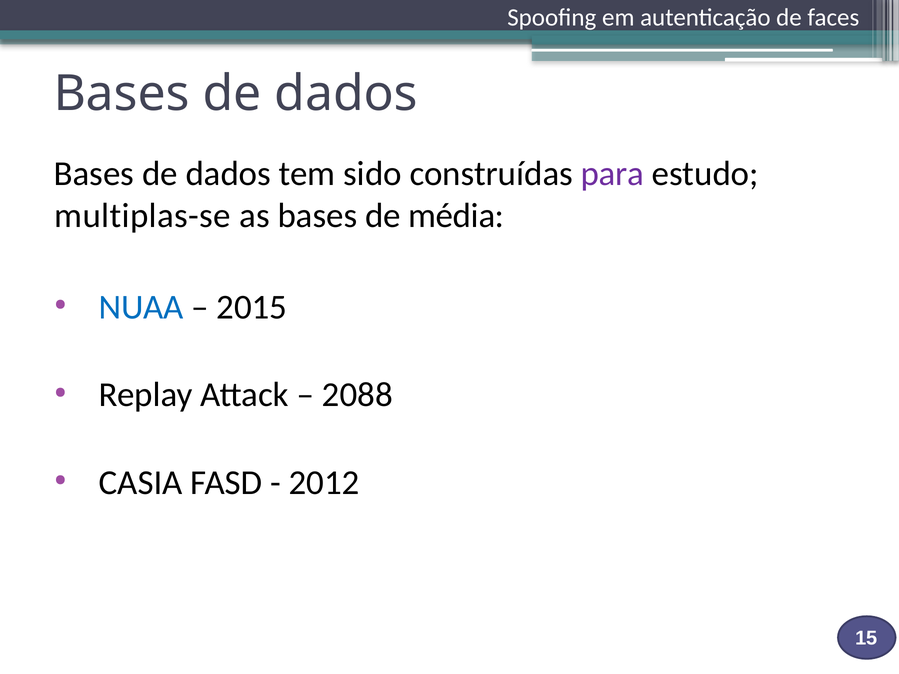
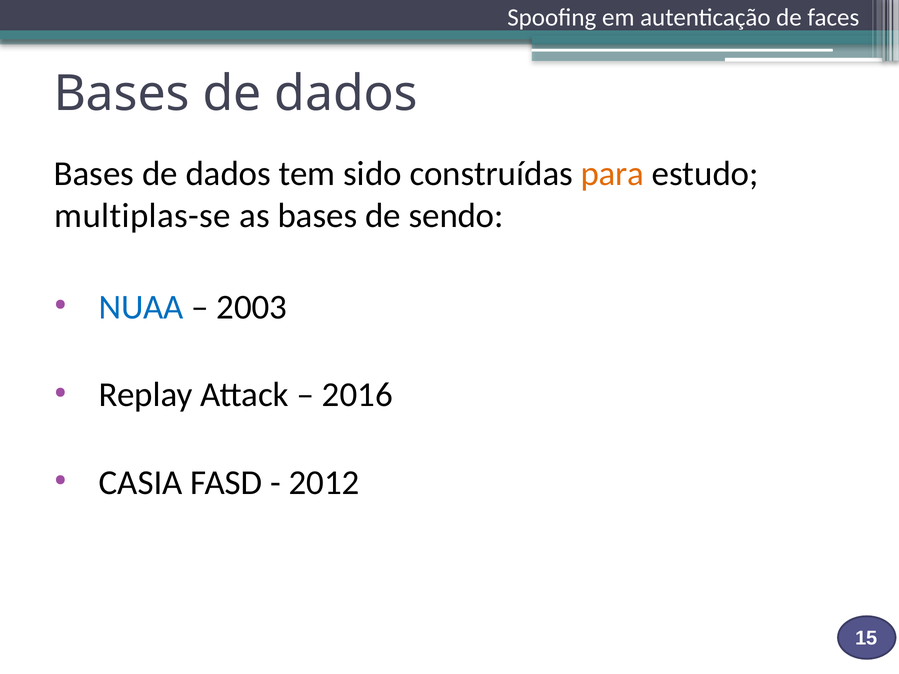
para colour: purple -> orange
média: média -> sendo
2015: 2015 -> 2003
2088: 2088 -> 2016
